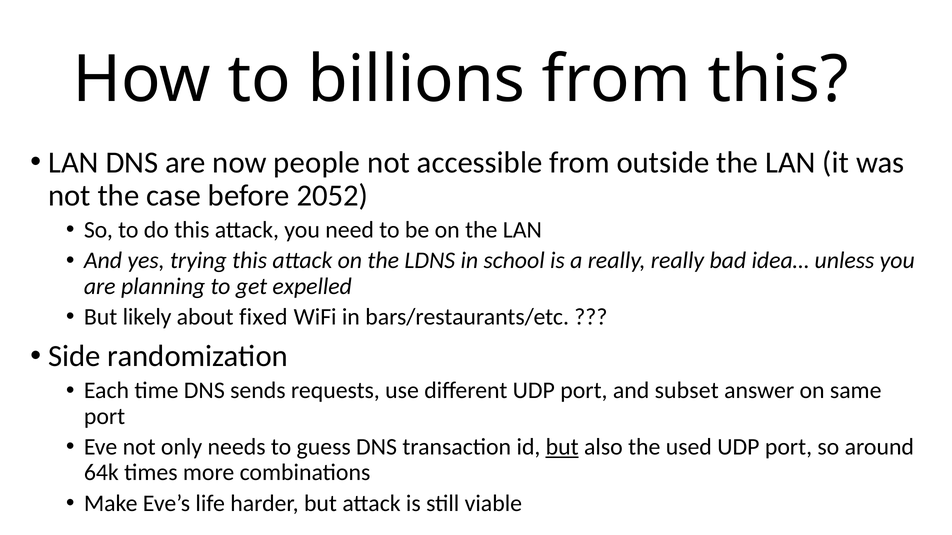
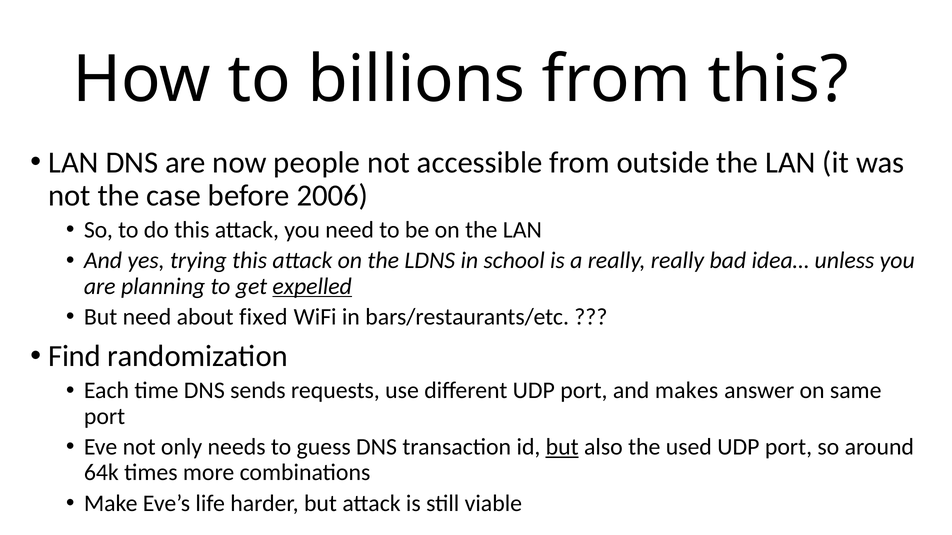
2052: 2052 -> 2006
expelled underline: none -> present
But likely: likely -> need
Side: Side -> Find
subset: subset -> makes
